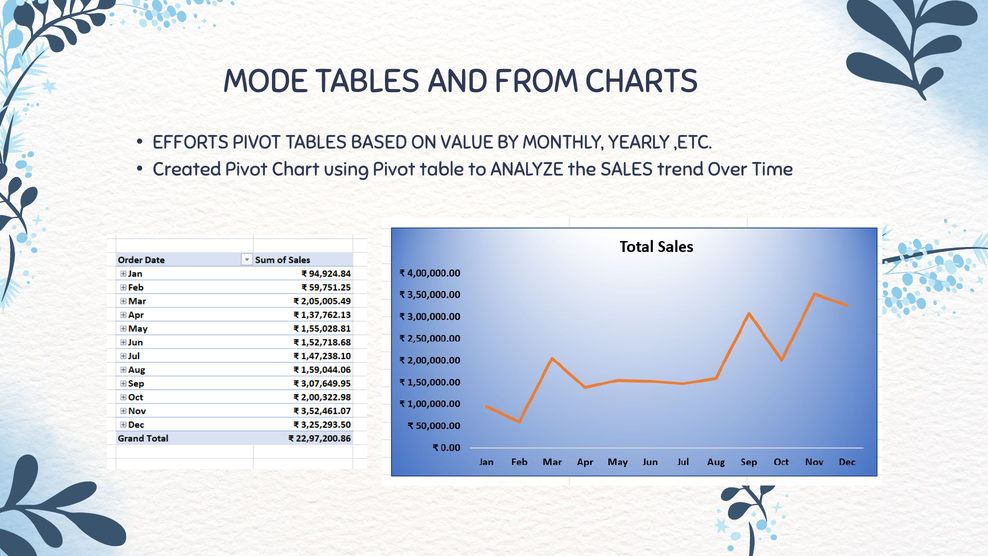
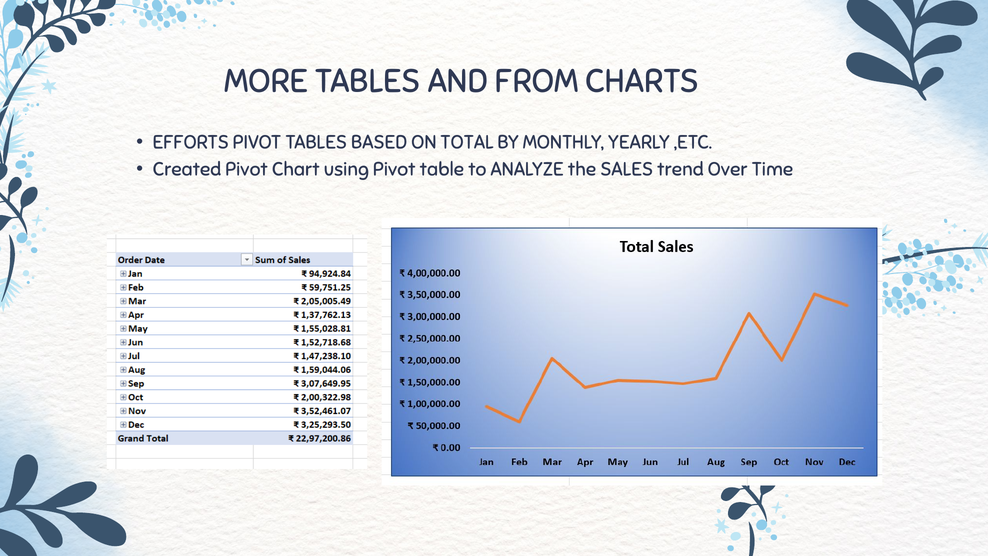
MODE: MODE -> MORE
VALUE: VALUE -> TOTAL
